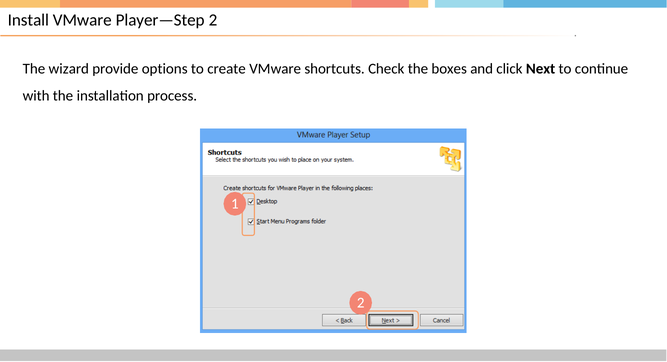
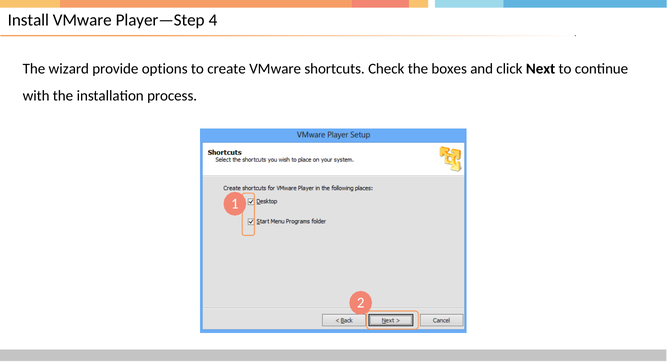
Player—Step 2: 2 -> 4
